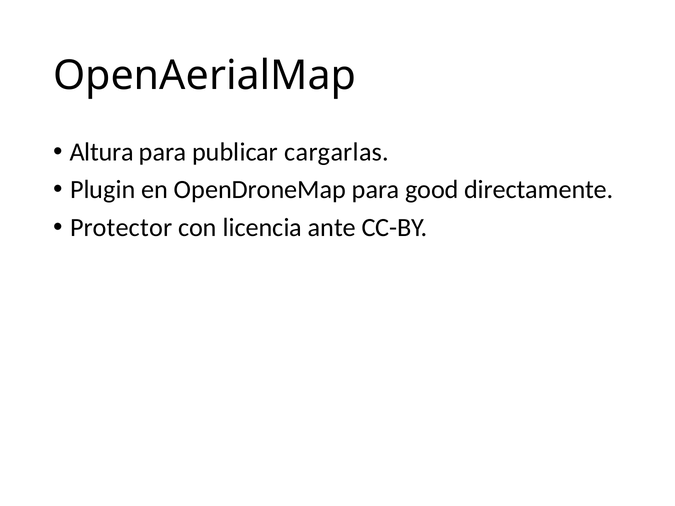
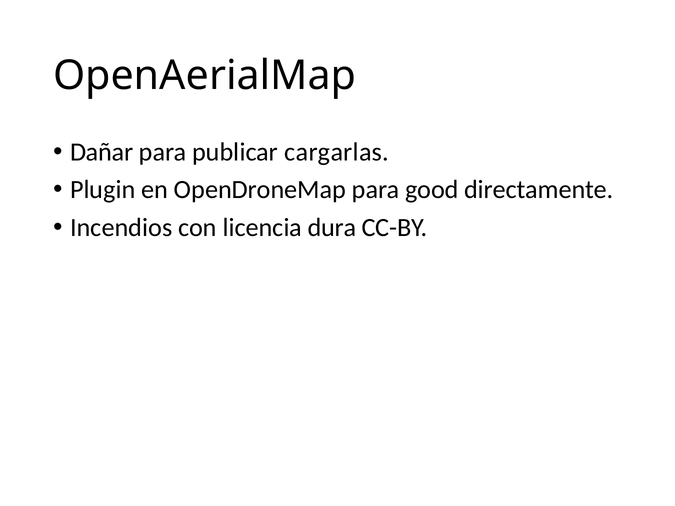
Altura: Altura -> Dañar
Protector: Protector -> Incendios
ante: ante -> dura
